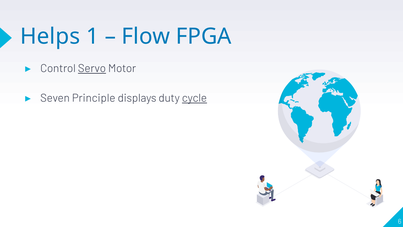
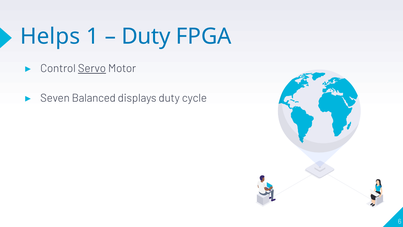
Flow at (146, 36): Flow -> Duty
Principle: Principle -> Balanced
cycle underline: present -> none
